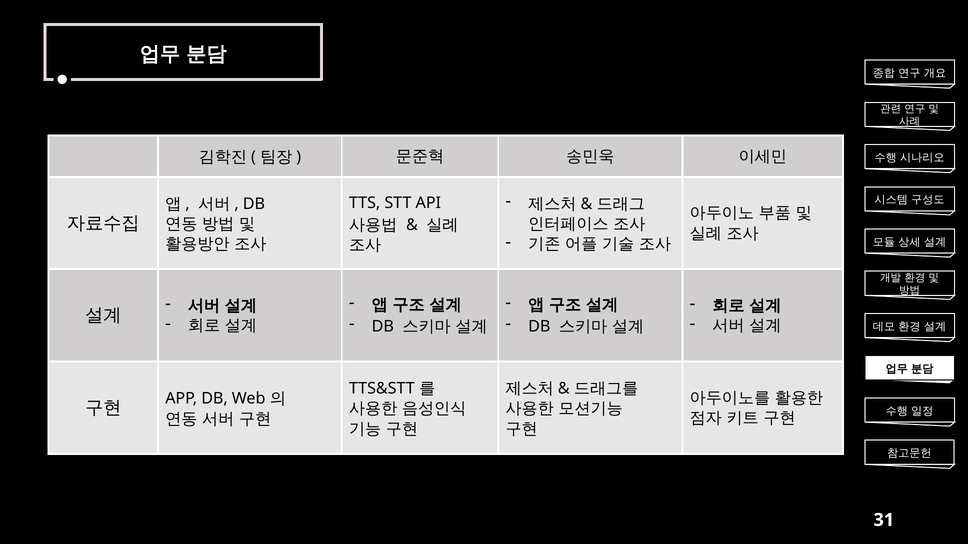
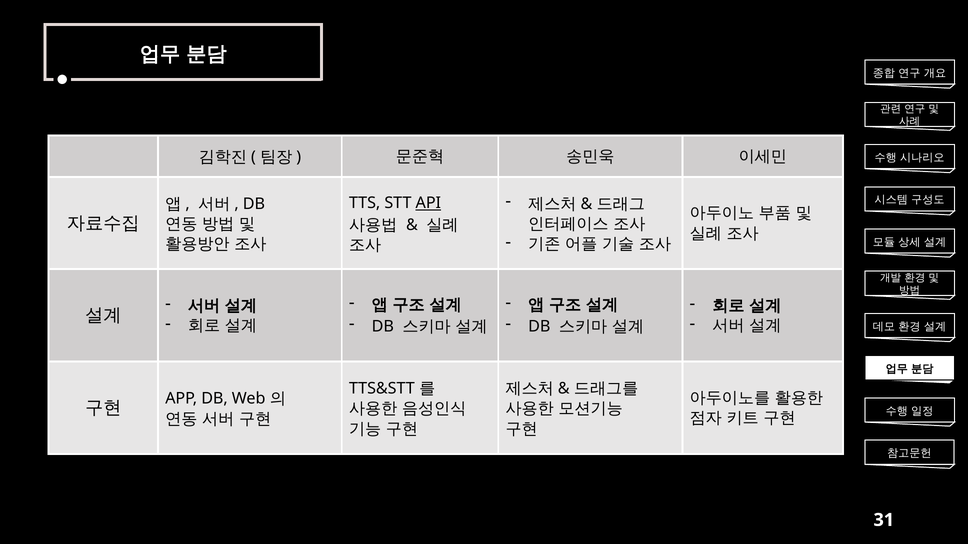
API underline: none -> present
